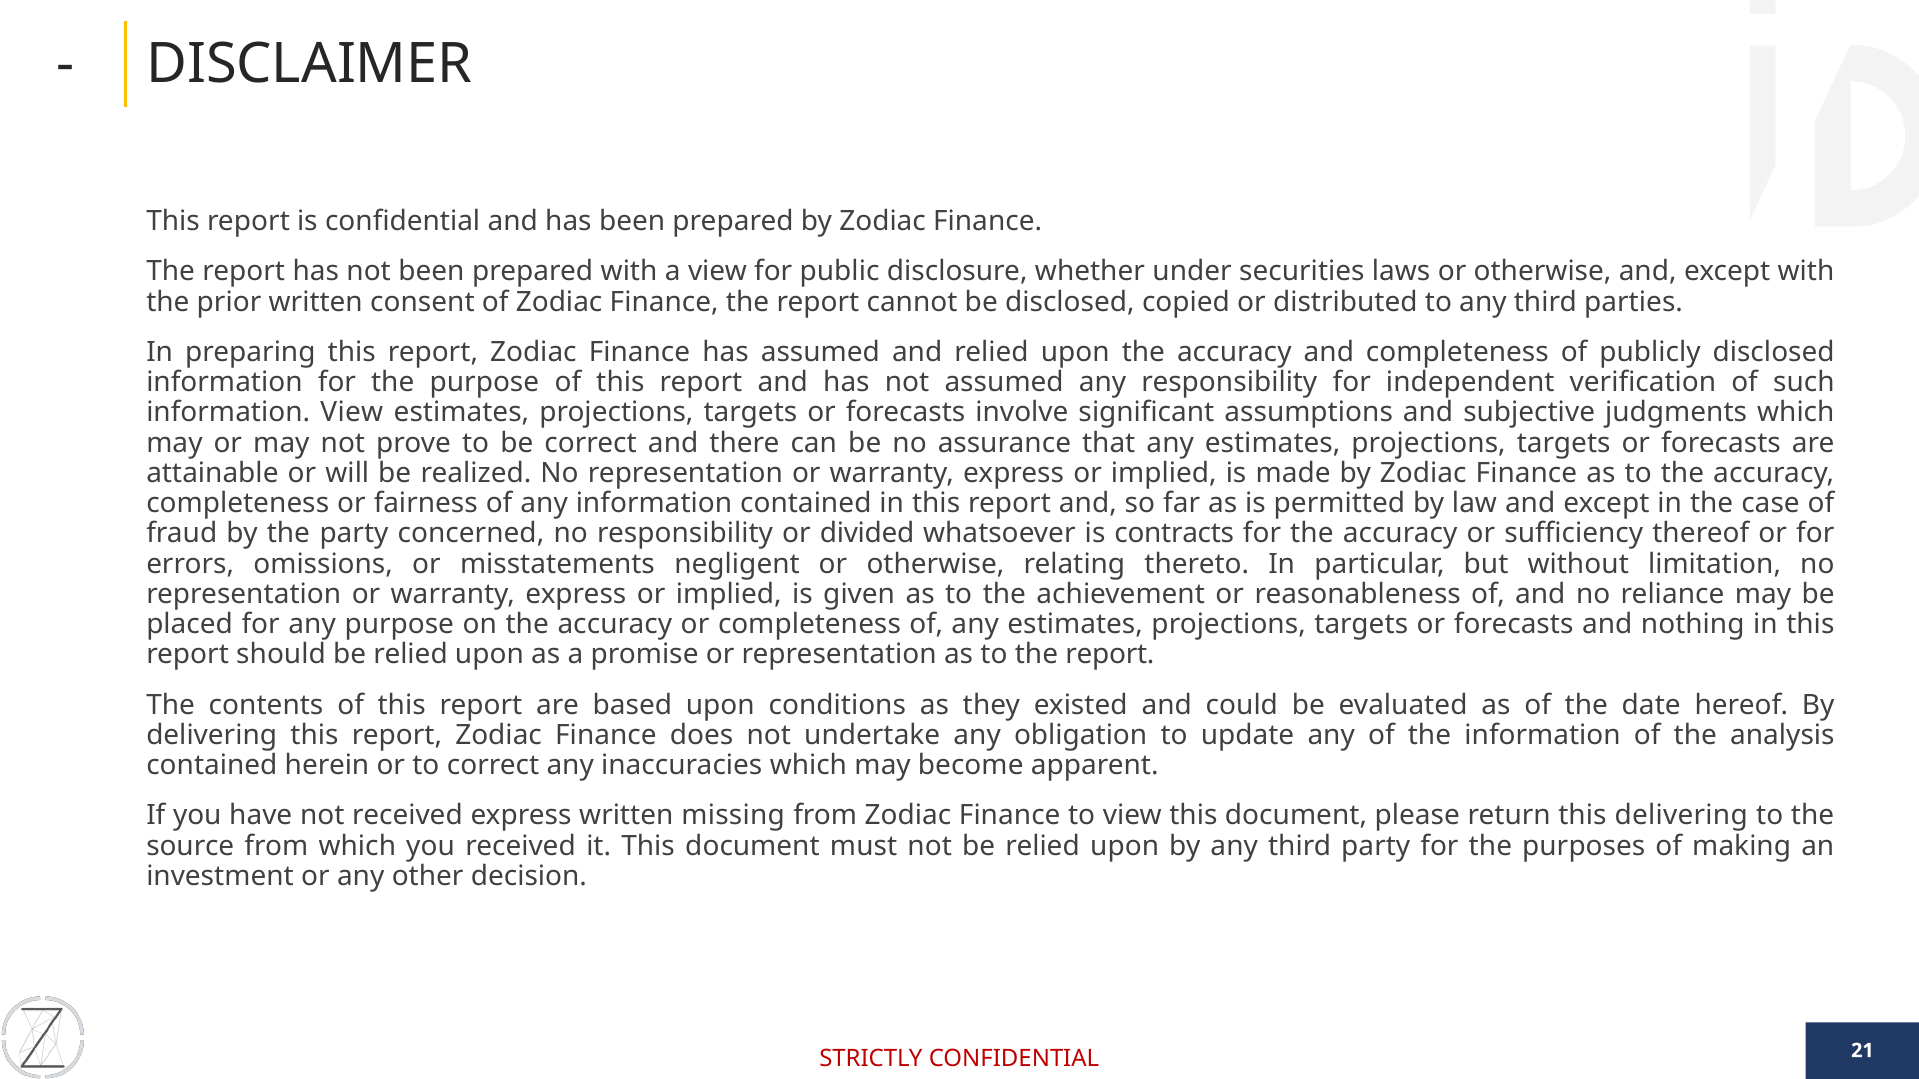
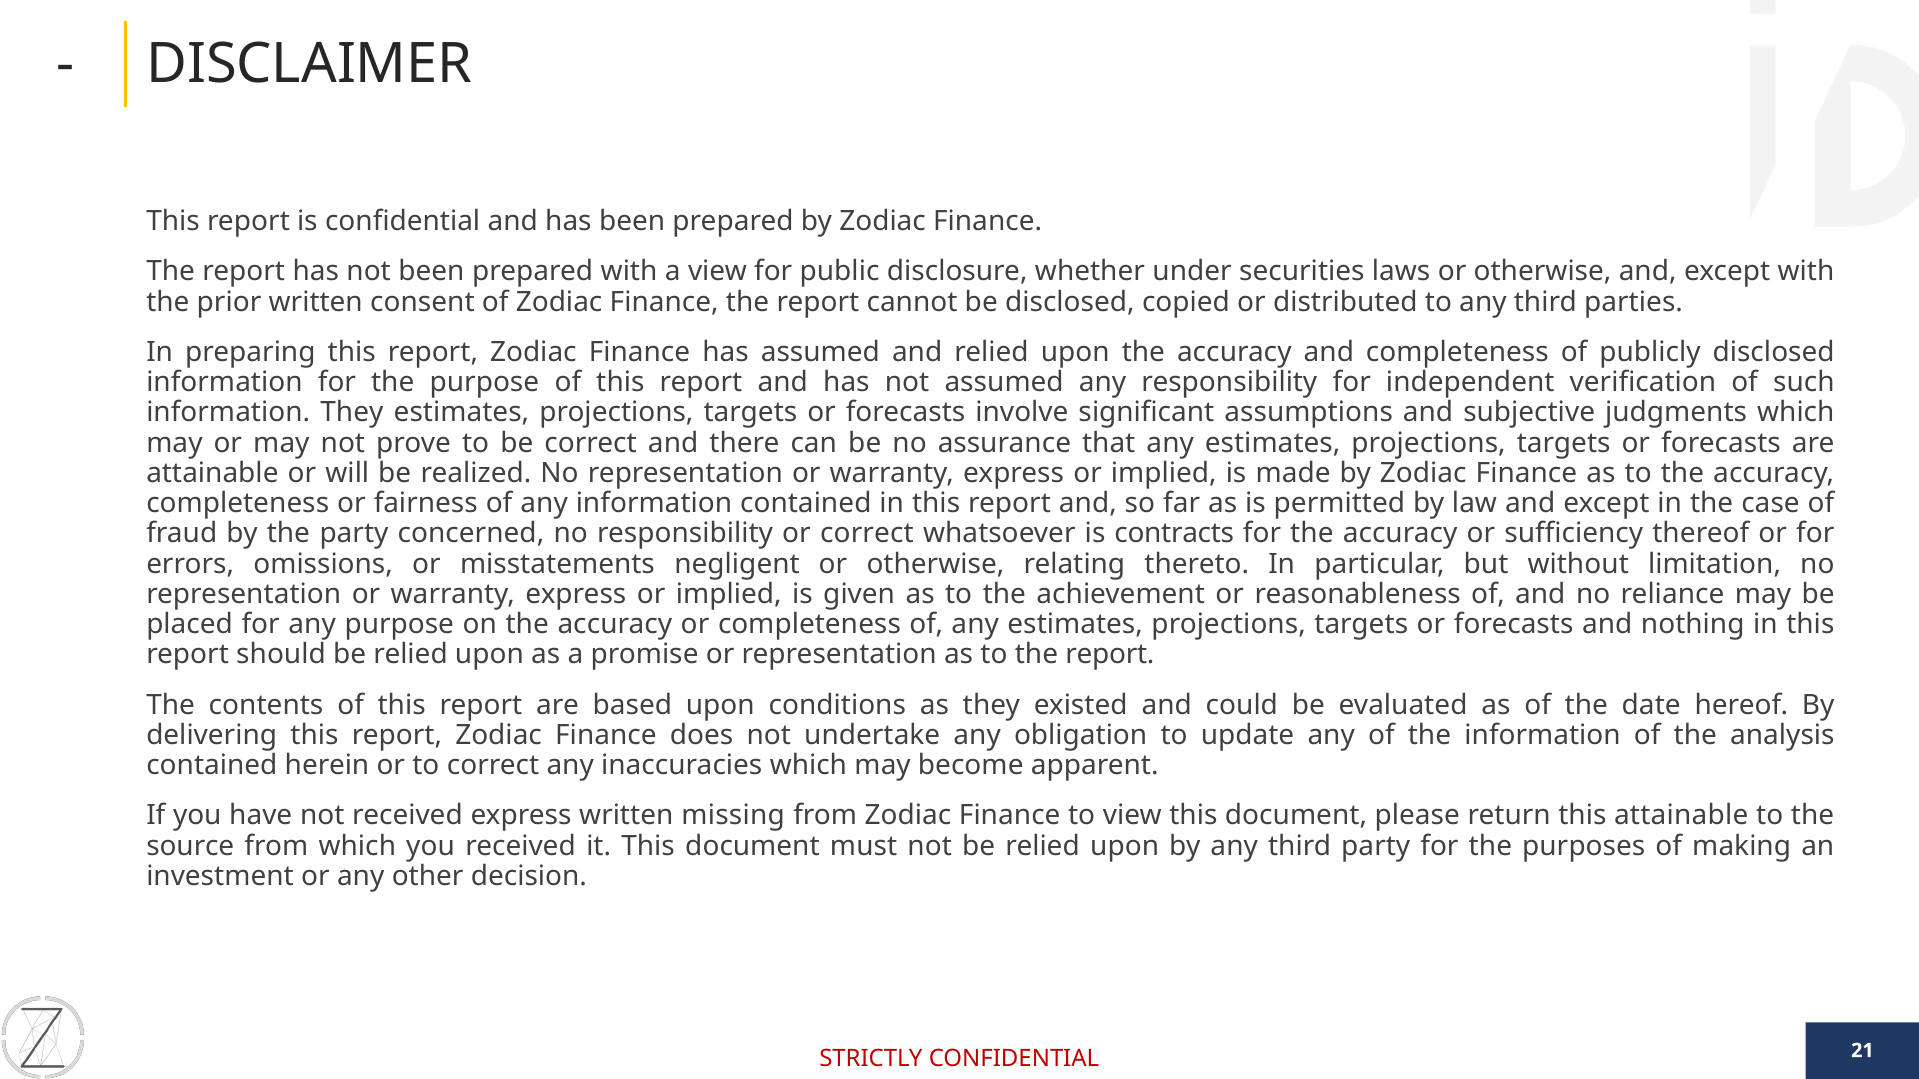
information View: View -> They
or divided: divided -> correct
this delivering: delivering -> attainable
